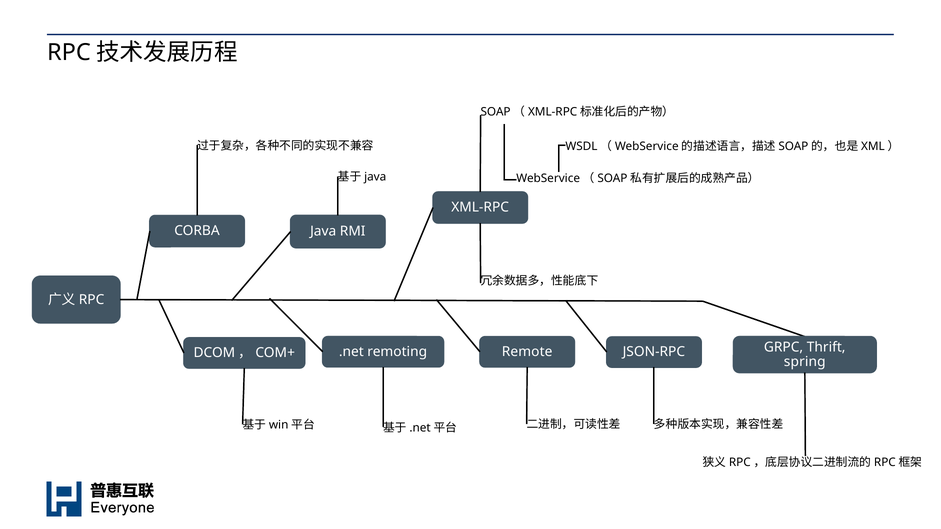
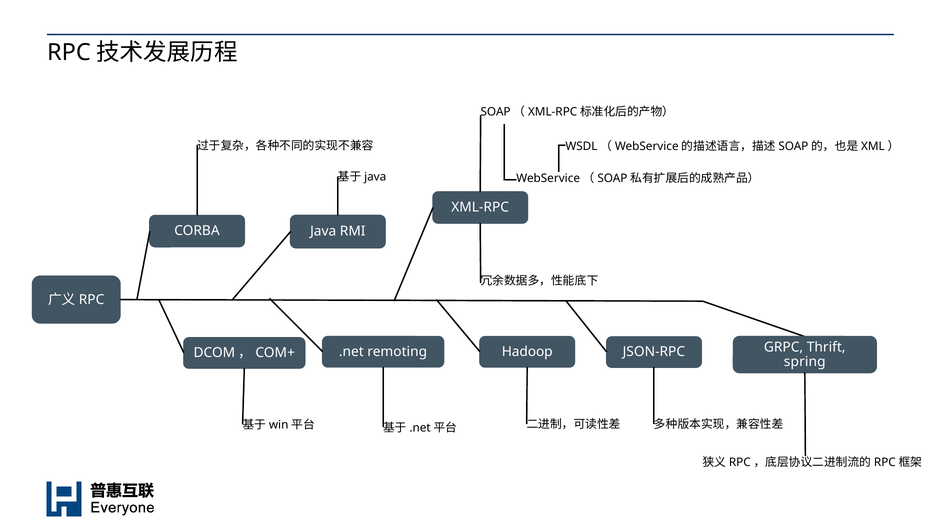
Remote: Remote -> Hadoop
